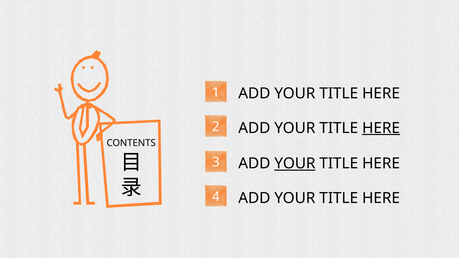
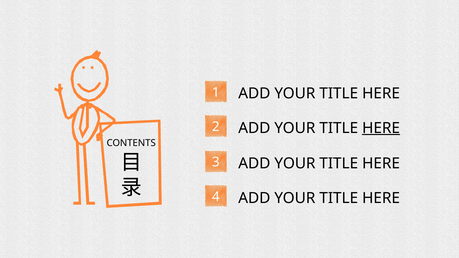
YOUR at (295, 164) underline: present -> none
